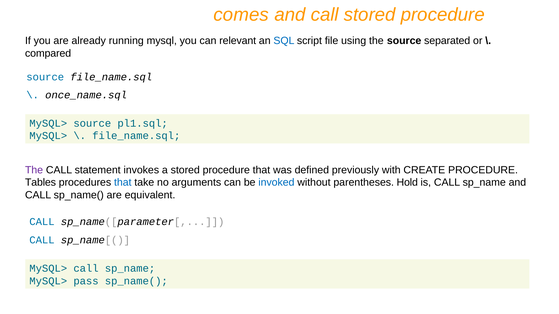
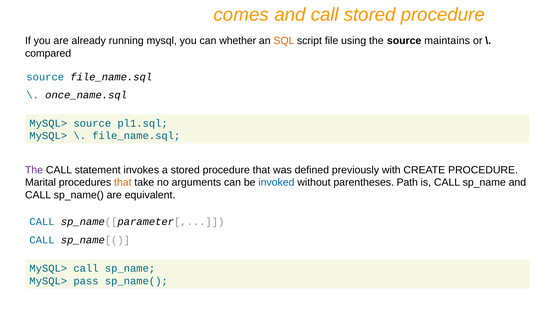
relevant: relevant -> whether
SQL colour: blue -> orange
separated: separated -> maintains
Tables: Tables -> Marital
that at (123, 183) colour: blue -> orange
Hold: Hold -> Path
